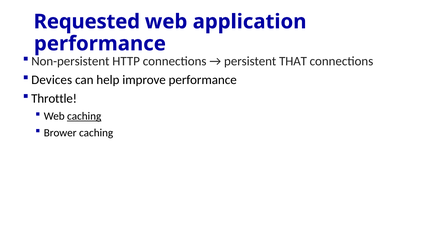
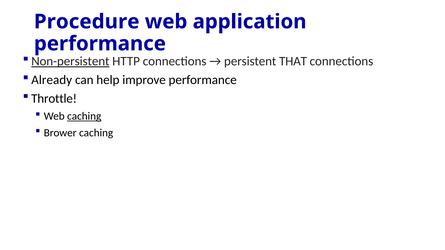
Requested: Requested -> Procedure
Non-persistent underline: none -> present
Devices: Devices -> Already
